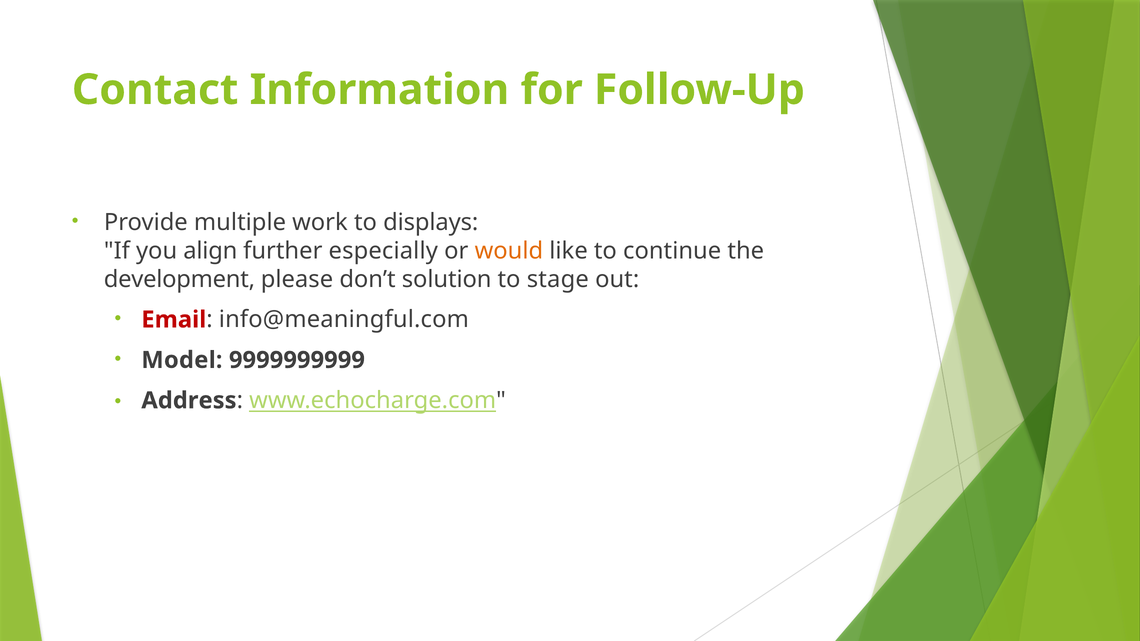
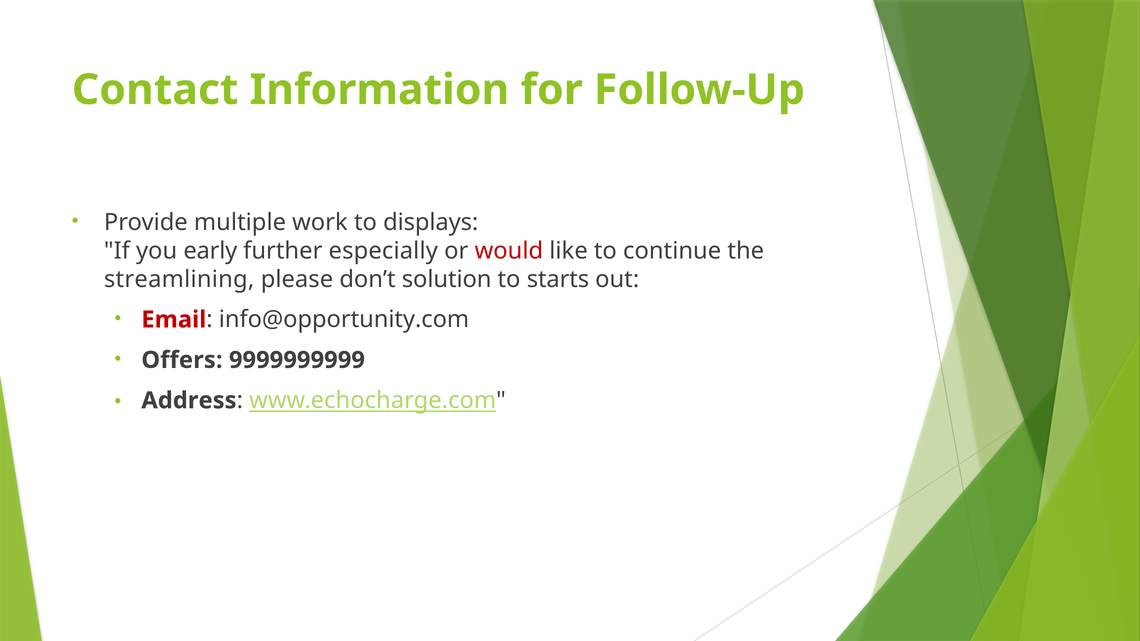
align: align -> early
would colour: orange -> red
development: development -> streamlining
stage: stage -> starts
info@meaningful.com: info@meaningful.com -> info@opportunity.com
Model: Model -> Offers
